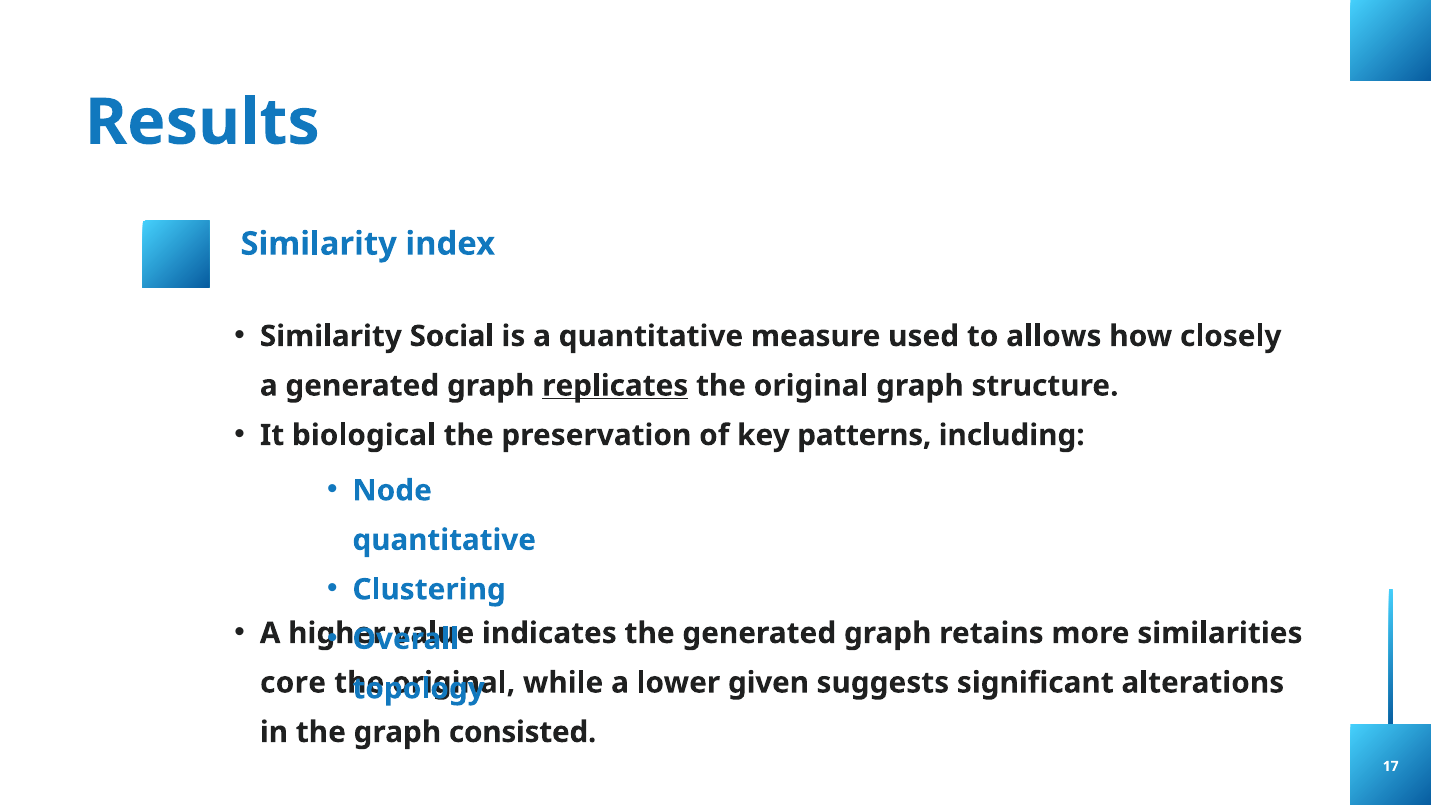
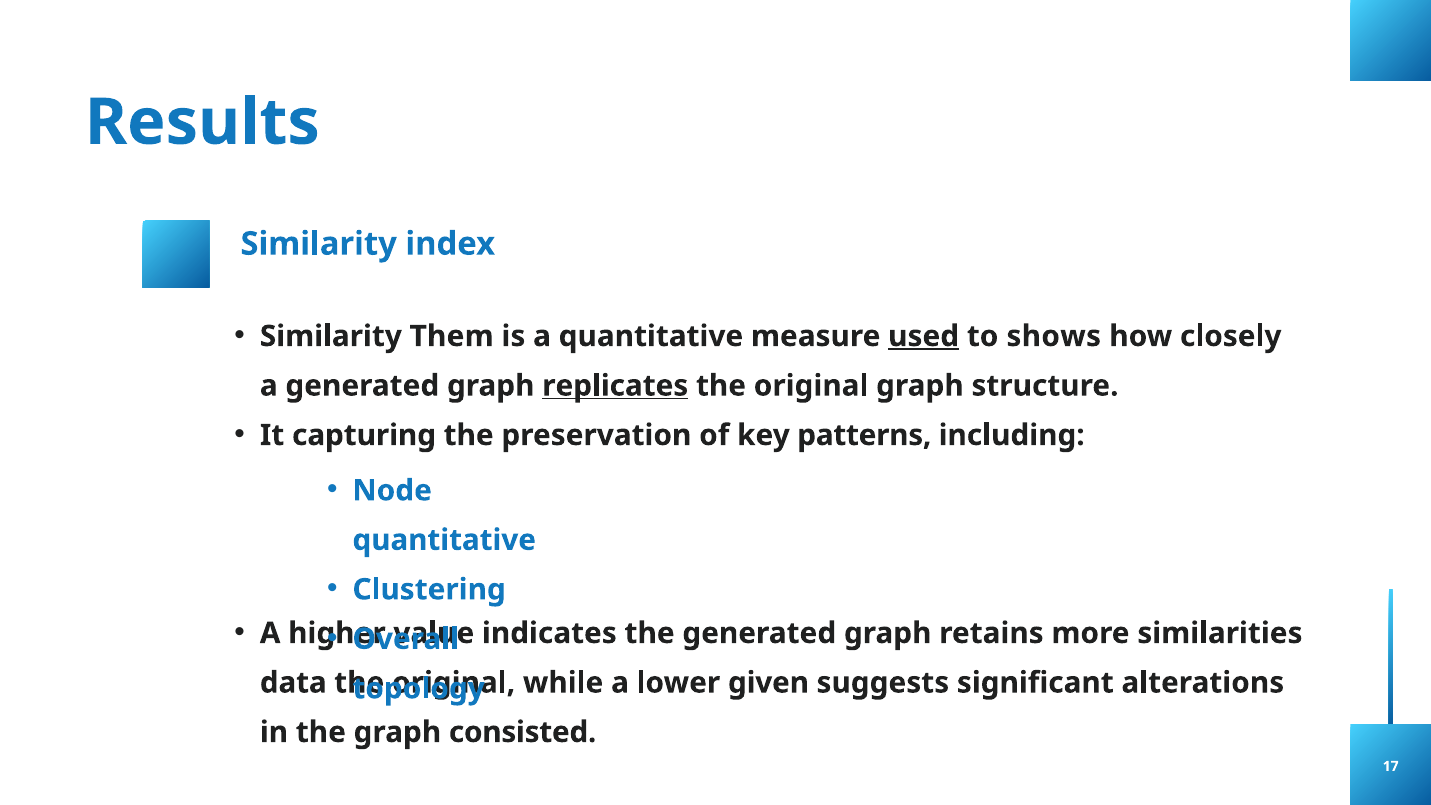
Social: Social -> Them
used underline: none -> present
allows: allows -> shows
biological: biological -> capturing
core: core -> data
